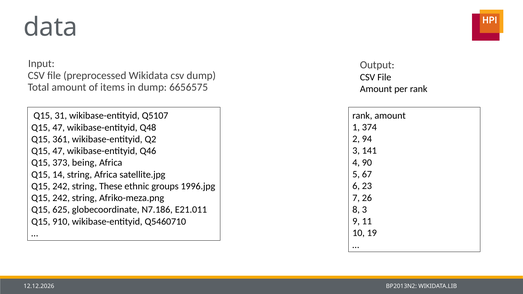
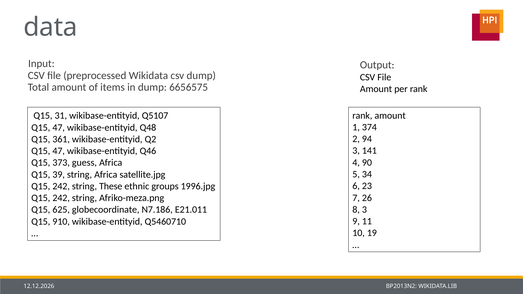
being: being -> guess
67: 67 -> 34
14: 14 -> 39
